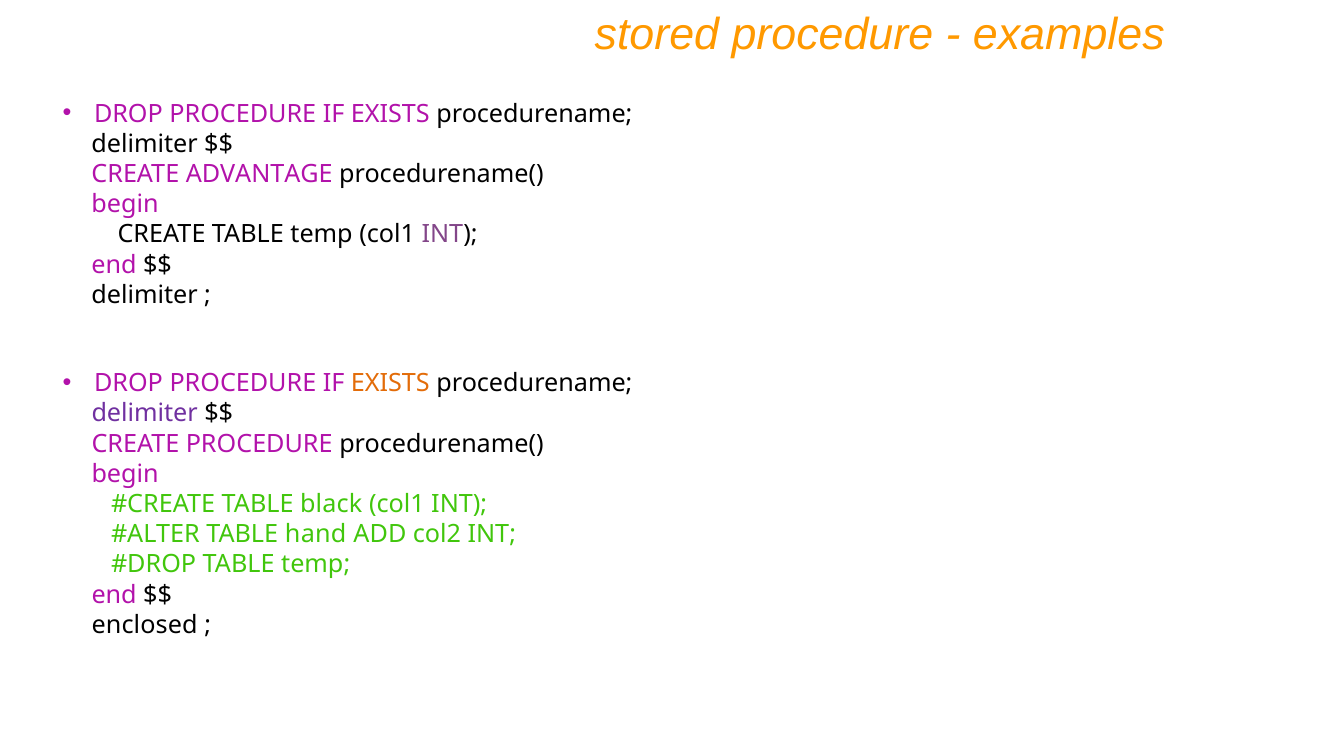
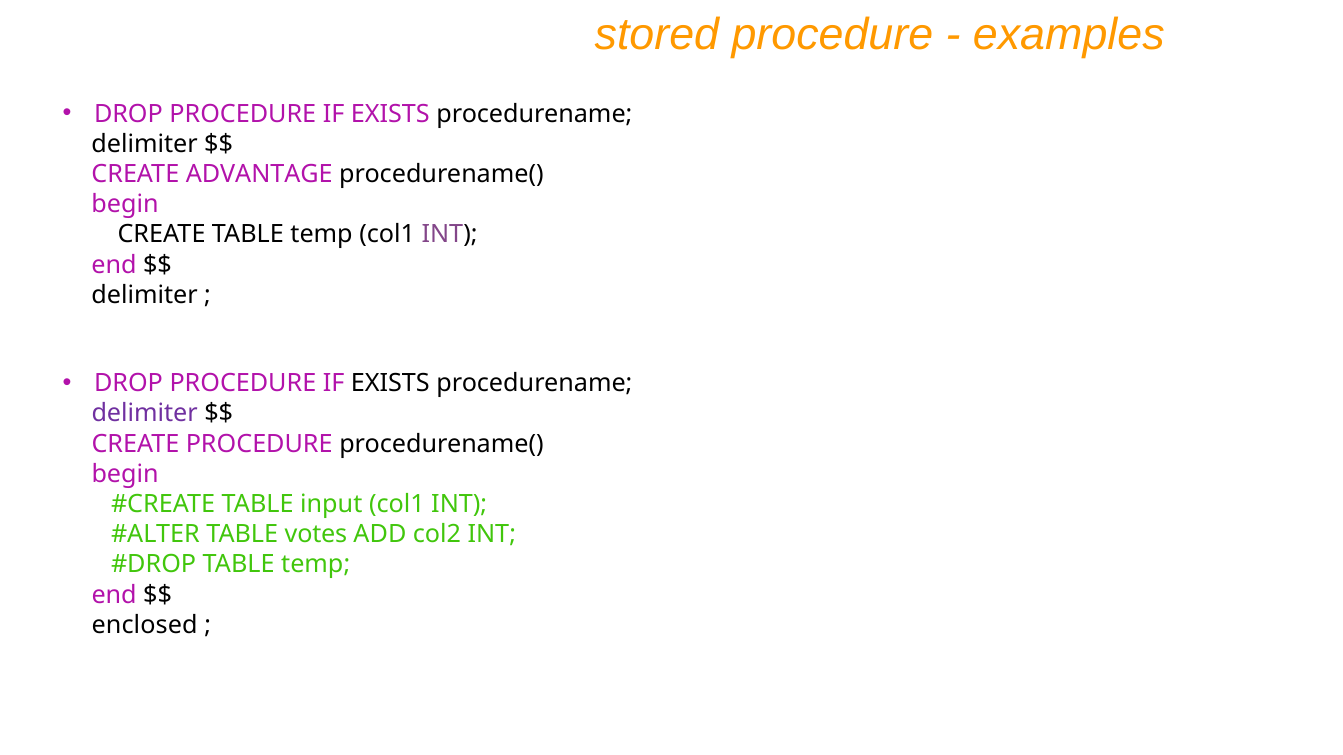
EXISTS at (390, 384) colour: orange -> black
black: black -> input
hand: hand -> votes
